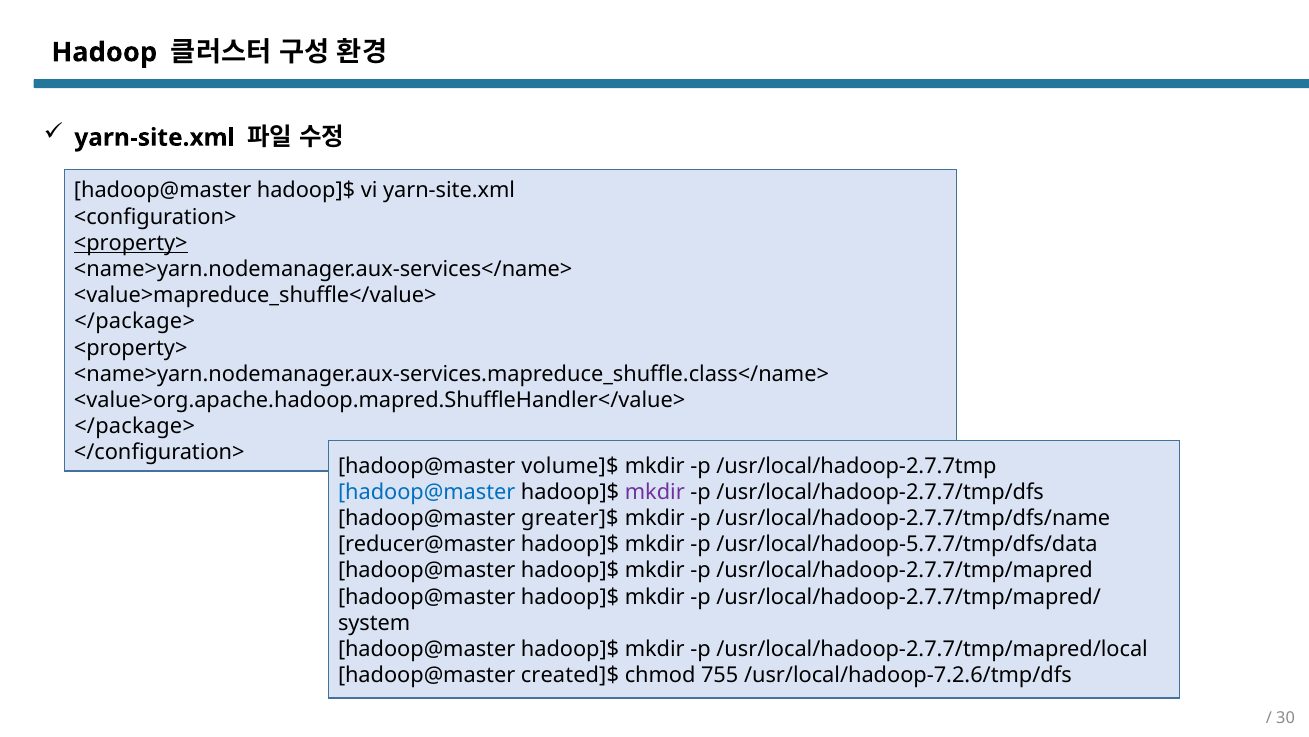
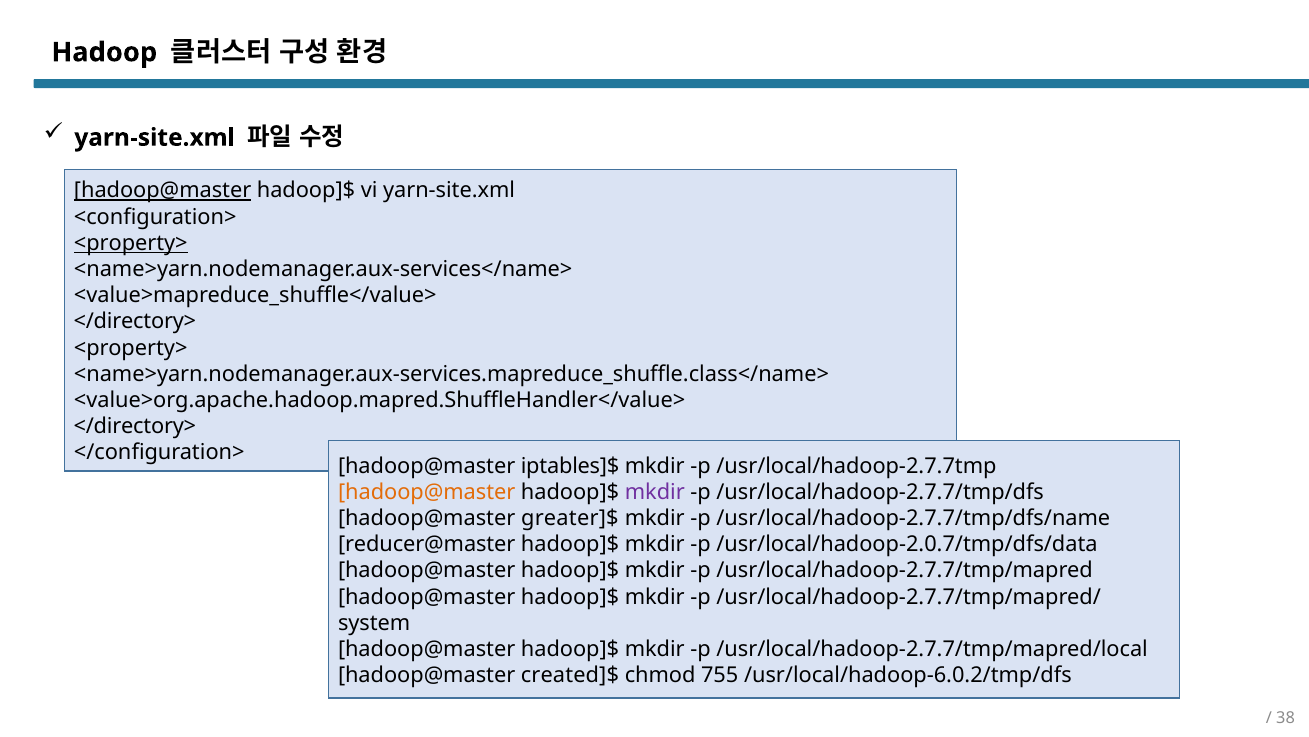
hadoop@master at (163, 191) underline: none -> present
</package> at (135, 321): </package> -> </directory>
</package> at (135, 426): </package> -> </directory>
volume]$: volume]$ -> iptables]$
hadoop@master at (427, 492) colour: blue -> orange
/usr/local/hadoop-5.7.7/tmp/dfs/data: /usr/local/hadoop-5.7.7/tmp/dfs/data -> /usr/local/hadoop-2.0.7/tmp/dfs/data
/usr/local/hadoop-7.2.6/tmp/dfs: /usr/local/hadoop-7.2.6/tmp/dfs -> /usr/local/hadoop-6.0.2/tmp/dfs
30: 30 -> 38
